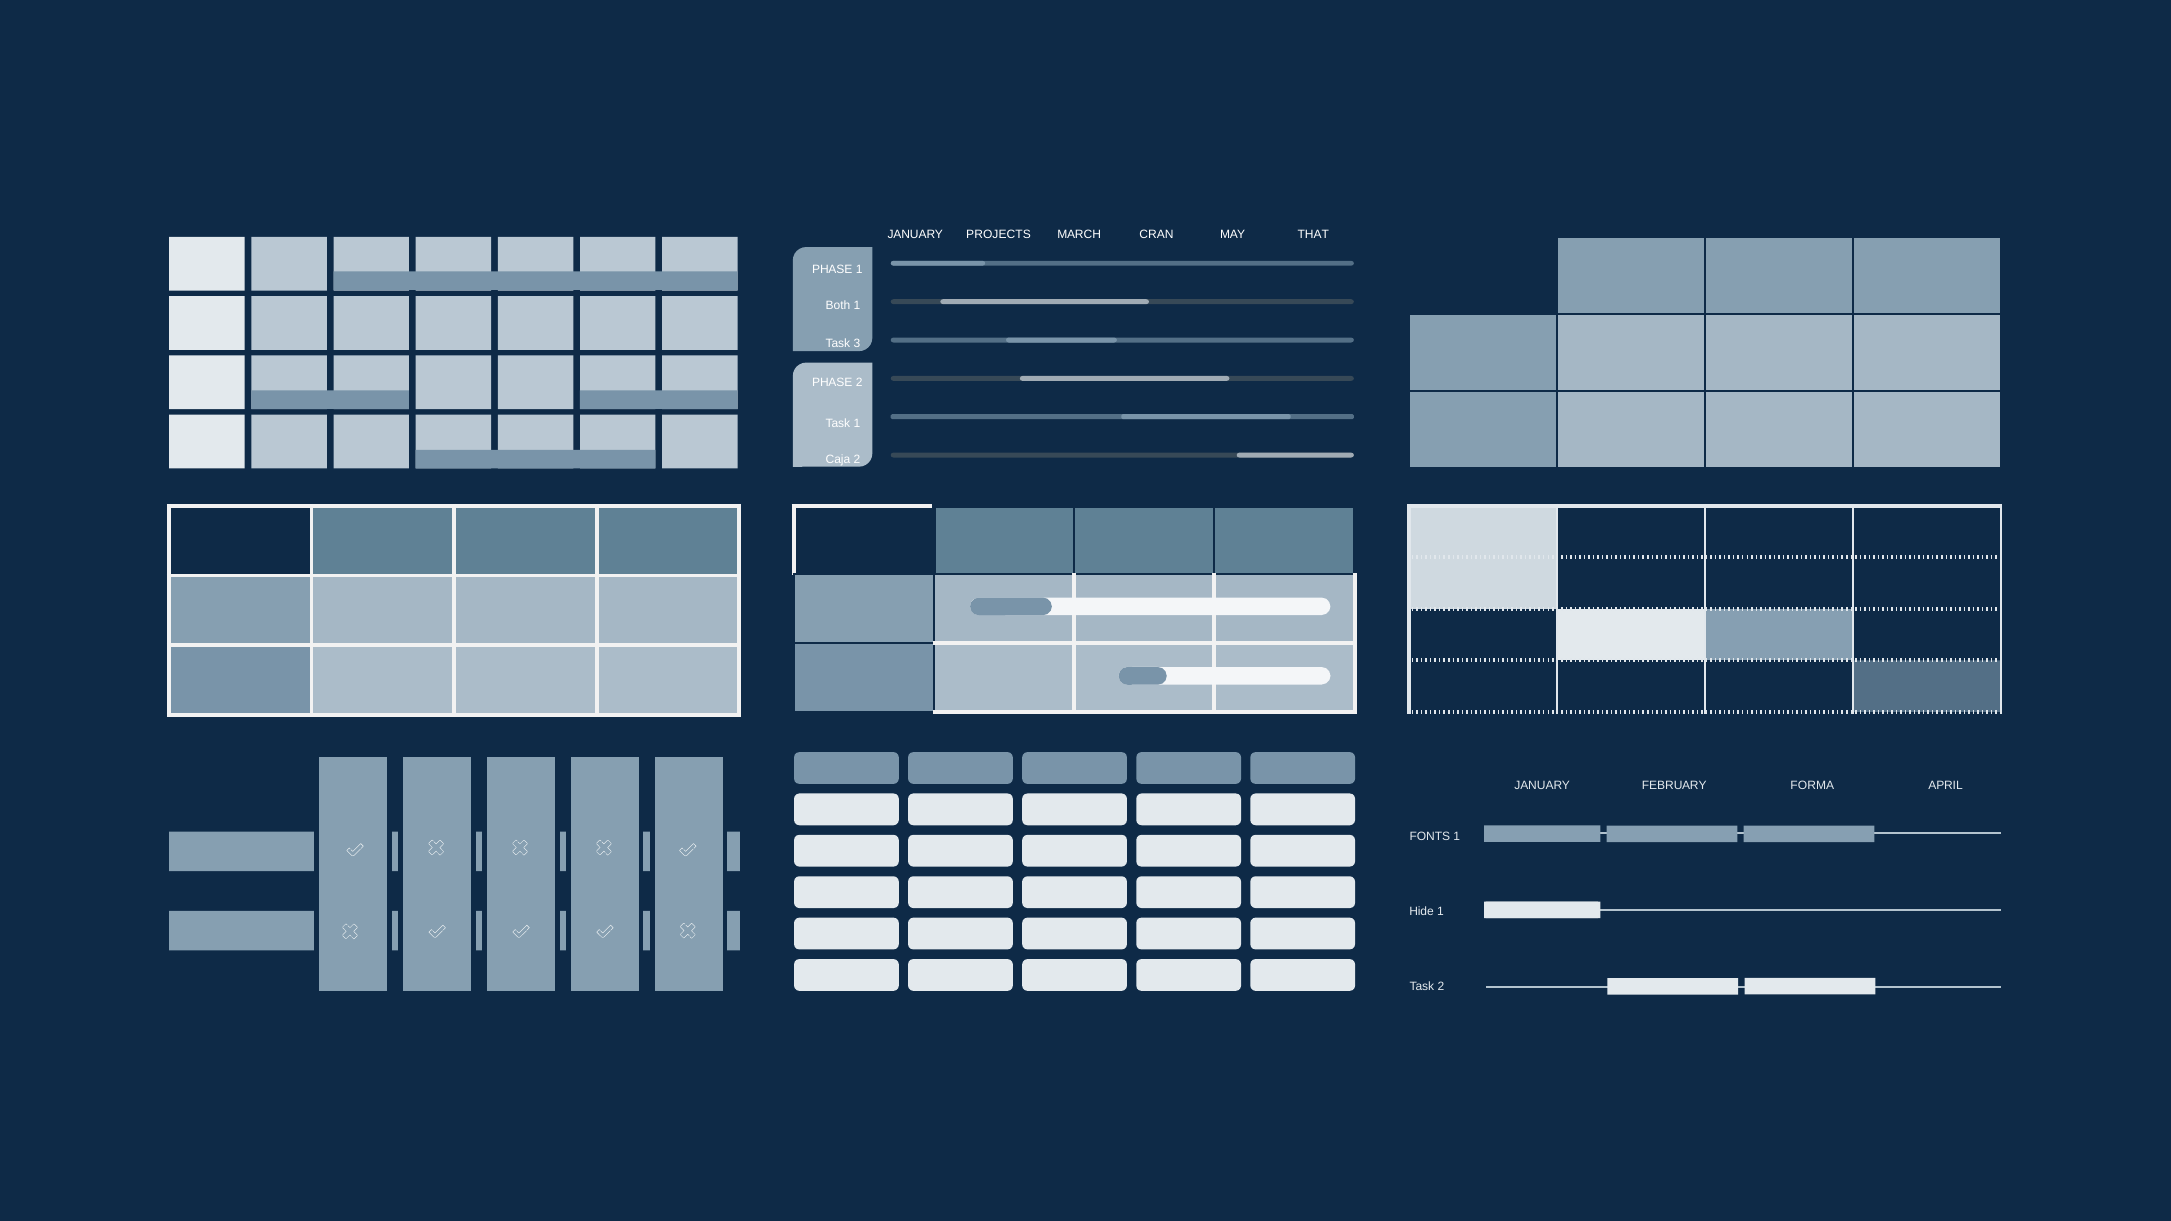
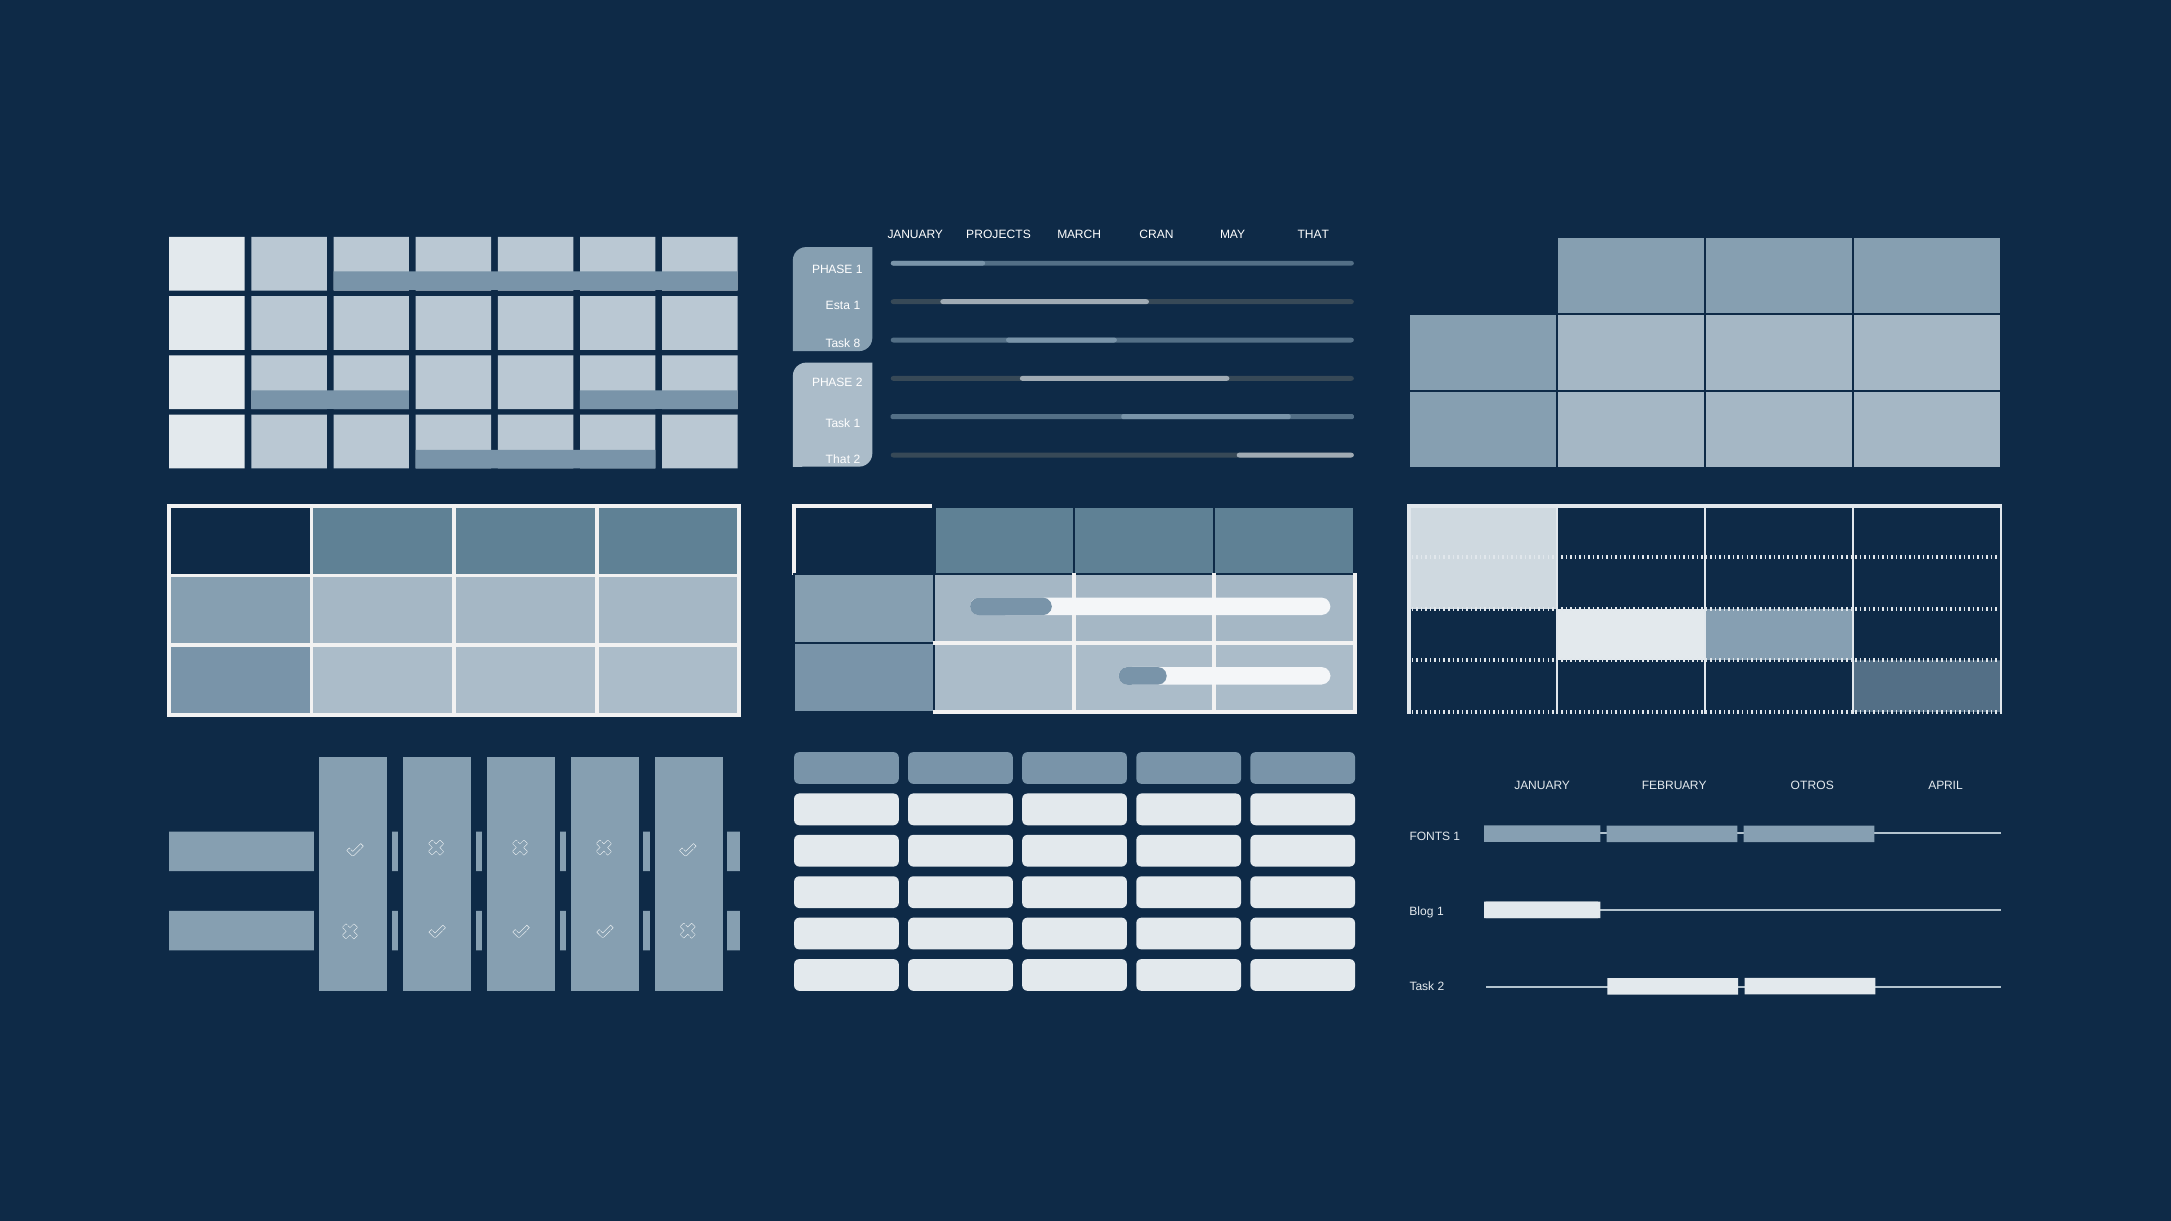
Both: Both -> Esta
3: 3 -> 8
Caja at (838, 460): Caja -> That
FORMA: FORMA -> OTROS
Hide: Hide -> Blog
